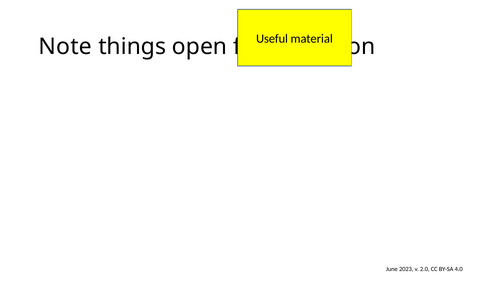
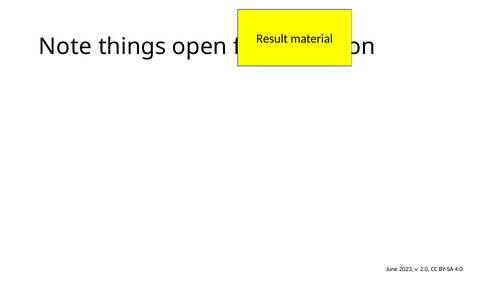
Useful: Useful -> Result
